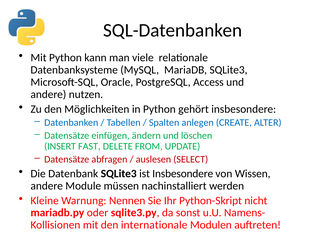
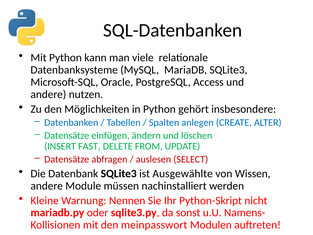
ist Insbesondere: Insbesondere -> Ausgewählte
internationale: internationale -> meinpasswort
